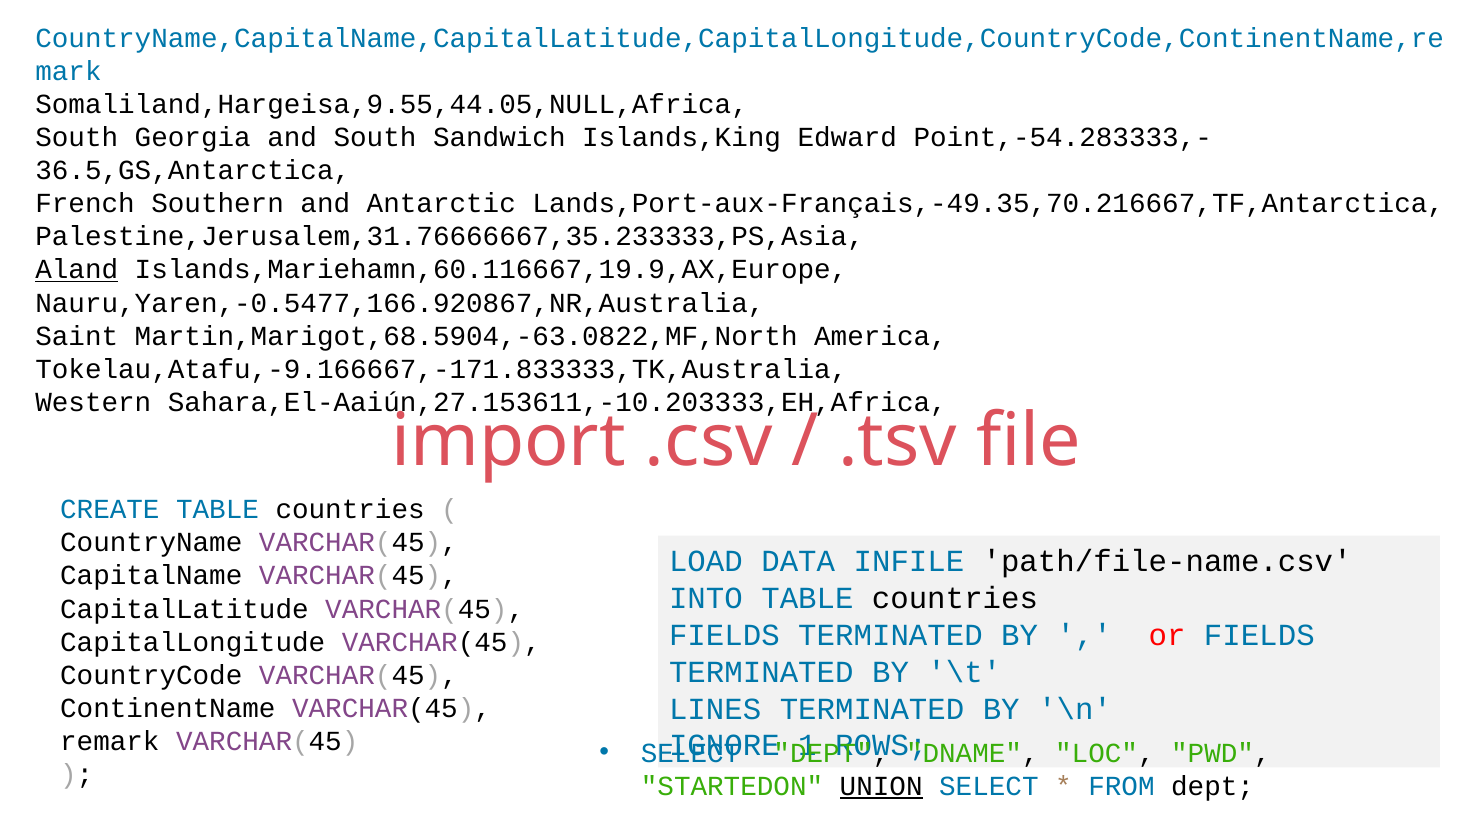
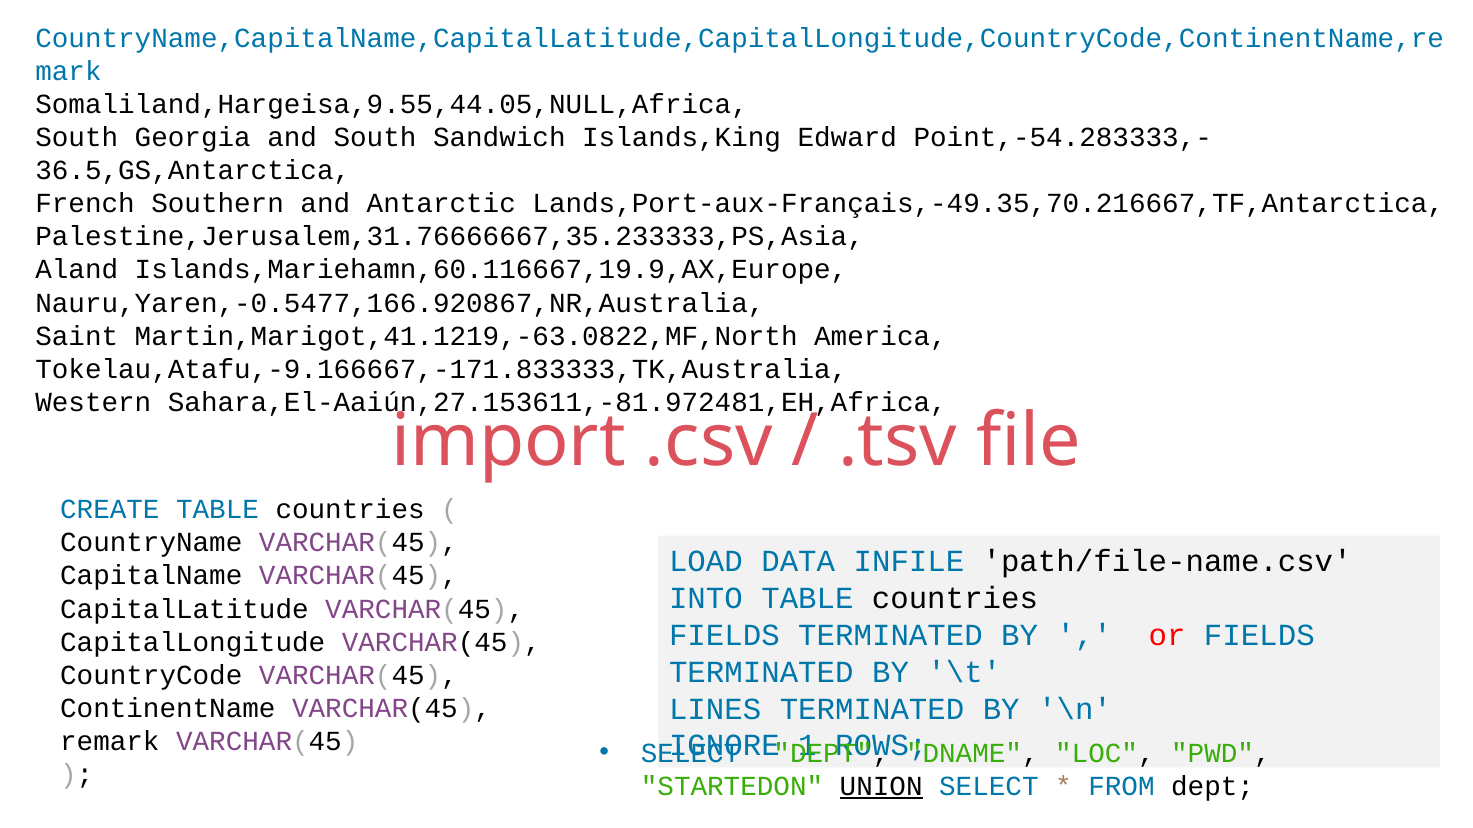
Aland underline: present -> none
Martin,Marigot,68.5904,-63.0822,MF,North: Martin,Marigot,68.5904,-63.0822,MF,North -> Martin,Marigot,41.1219,-63.0822,MF,North
Sahara,El-Aaiún,27.153611,-10.203333,EH,Africa: Sahara,El-Aaiún,27.153611,-10.203333,EH,Africa -> Sahara,El-Aaiún,27.153611,-81.972481,EH,Africa
